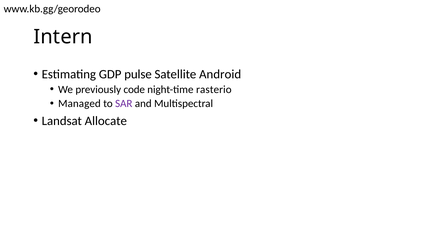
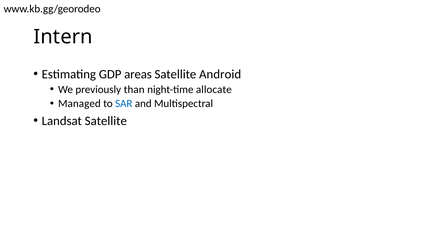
pulse: pulse -> areas
code: code -> than
rasterio: rasterio -> allocate
SAR colour: purple -> blue
Landsat Allocate: Allocate -> Satellite
